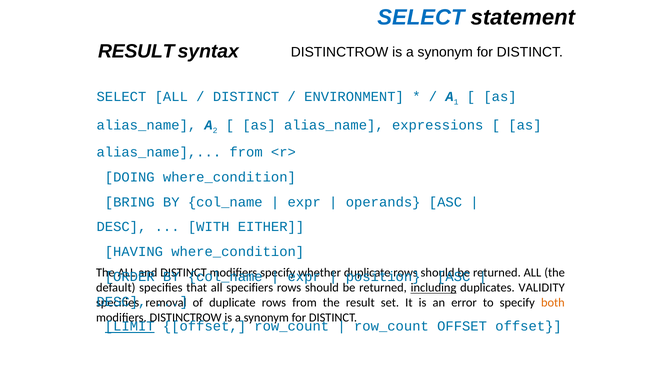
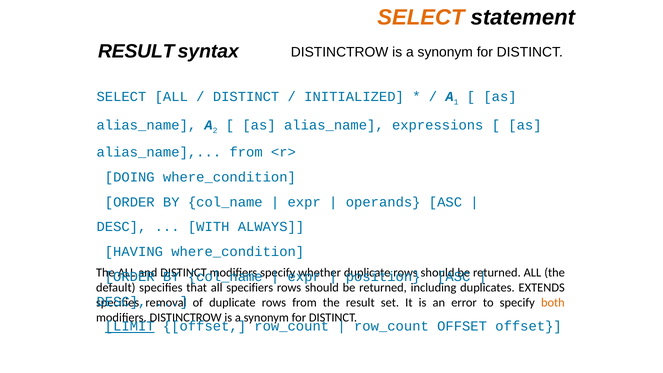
SELECT at (421, 17) colour: blue -> orange
ENVIRONMENT: ENVIRONMENT -> INITIALIZED
BRING at (130, 202): BRING -> ORDER
EITHER: EITHER -> ALWAYS
including underline: present -> none
VALIDITY: VALIDITY -> EXTENDS
